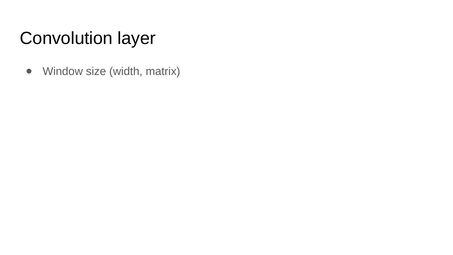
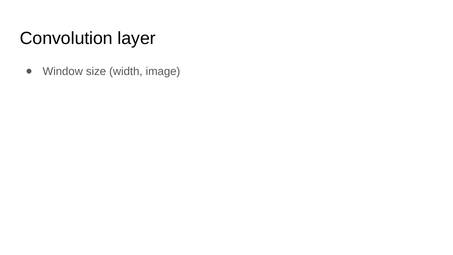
matrix: matrix -> image
